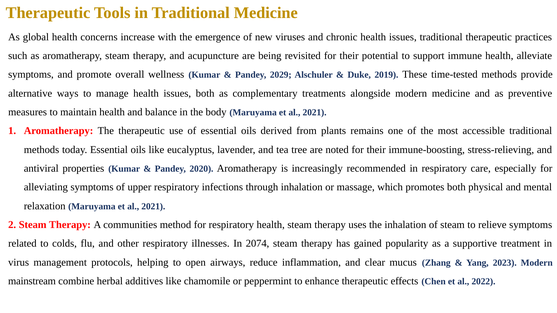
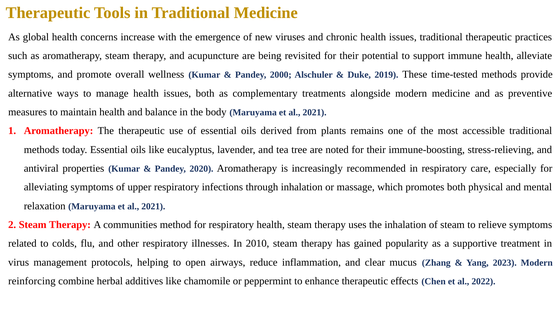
2029: 2029 -> 2000
2074: 2074 -> 2010
mainstream: mainstream -> reinforcing
